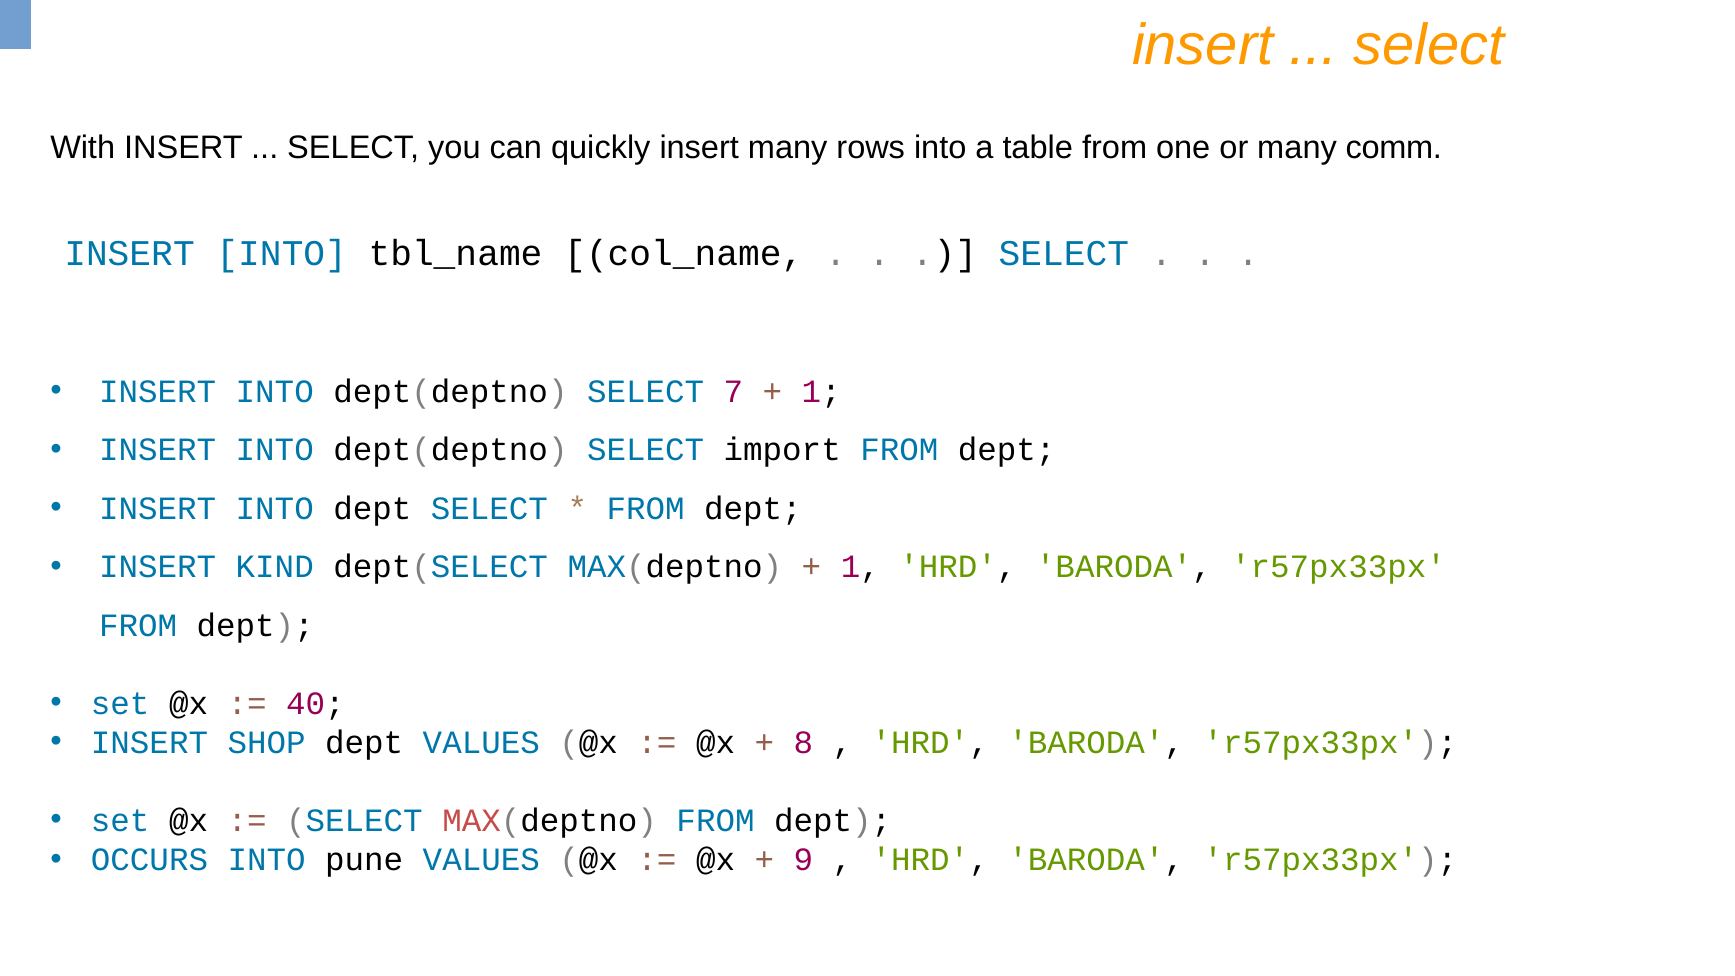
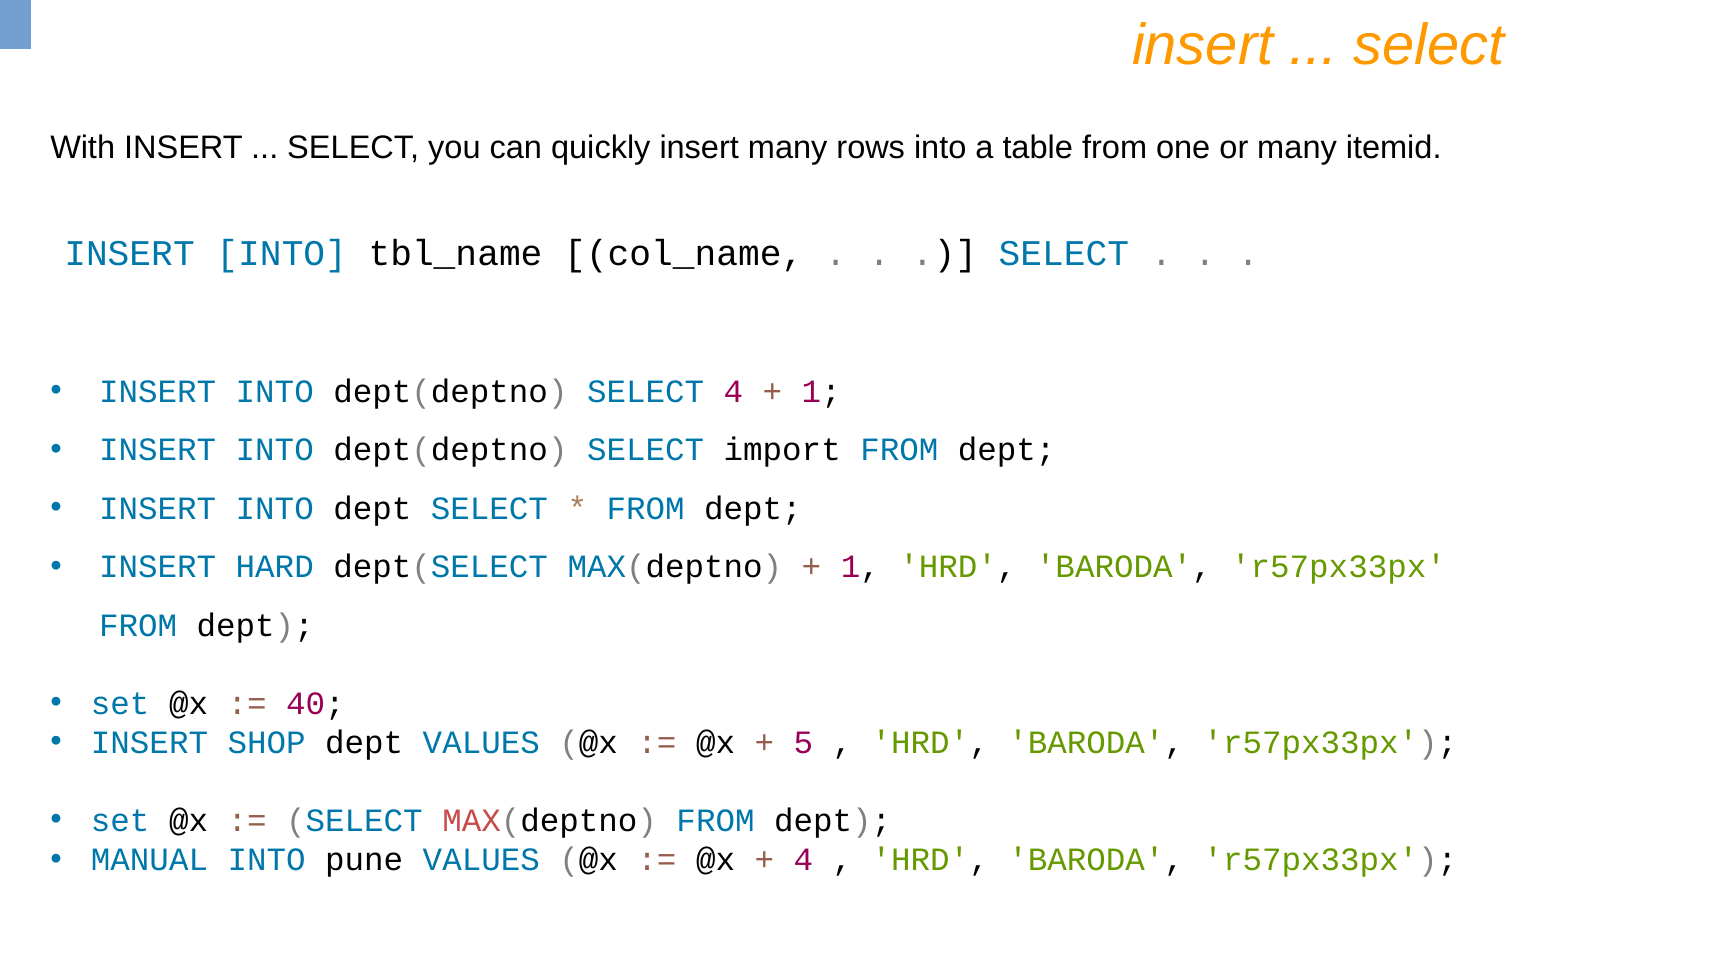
comm: comm -> itemid
SELECT 7: 7 -> 4
KIND: KIND -> HARD
8: 8 -> 5
OCCURS: OCCURS -> MANUAL
9 at (803, 860): 9 -> 4
